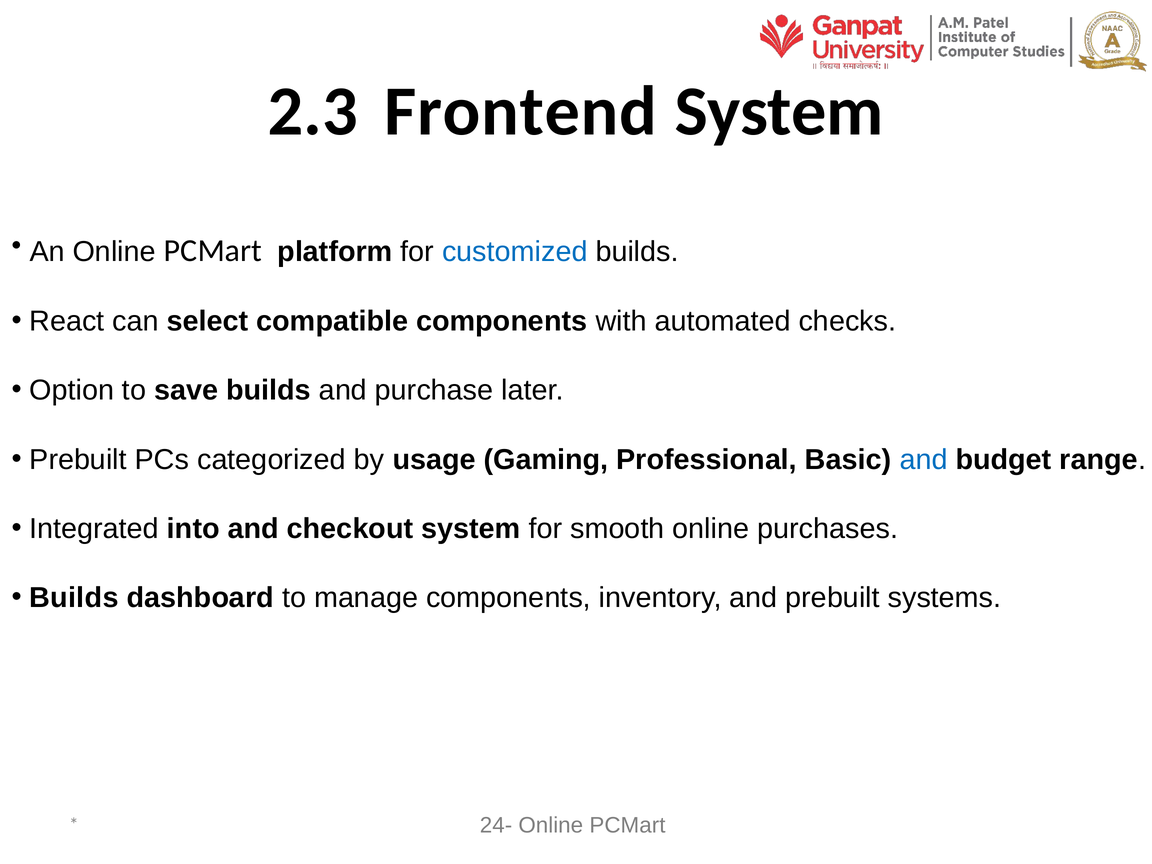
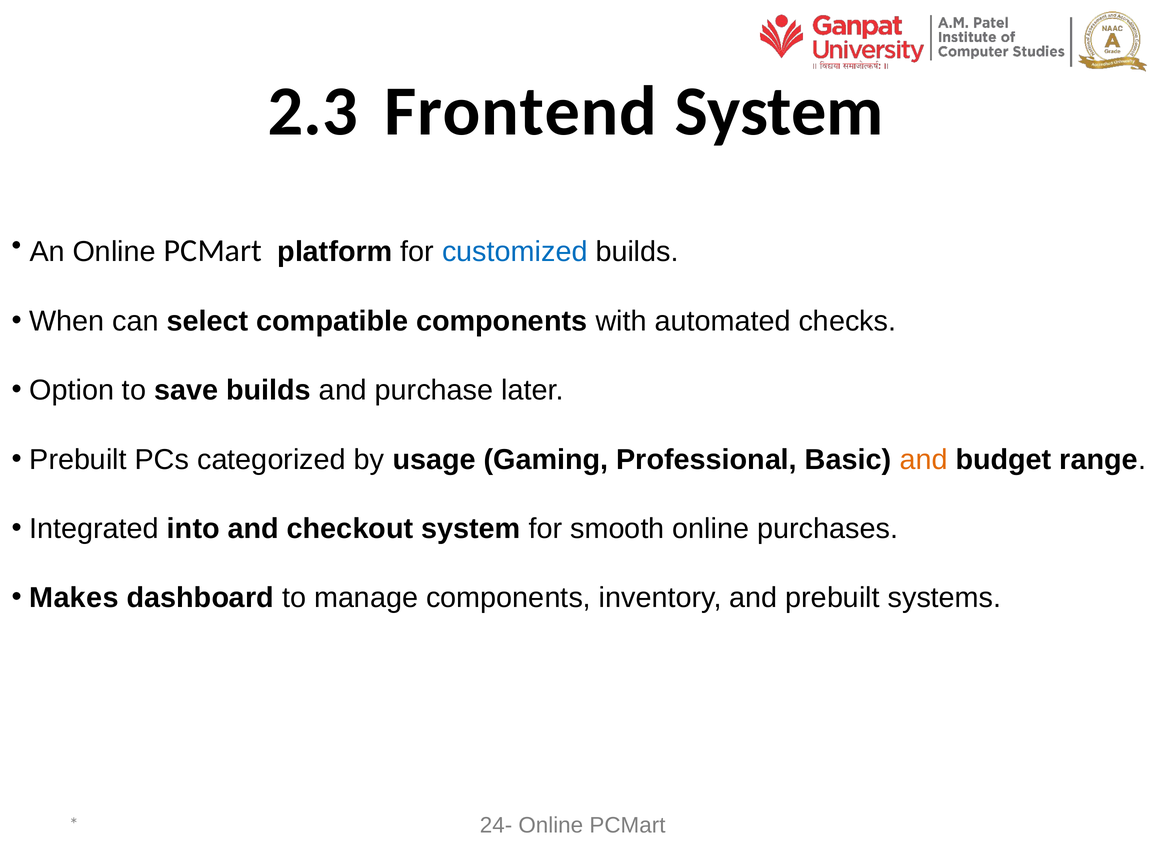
React: React -> When
and at (924, 460) colour: blue -> orange
Builds at (74, 598): Builds -> Makes
